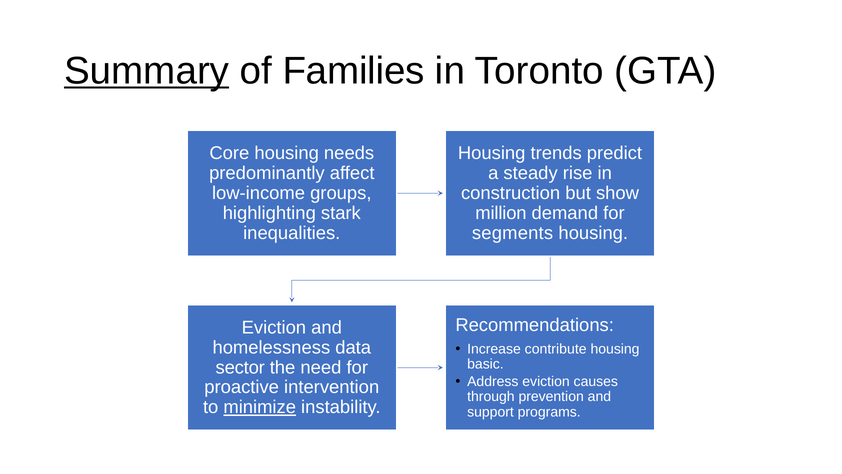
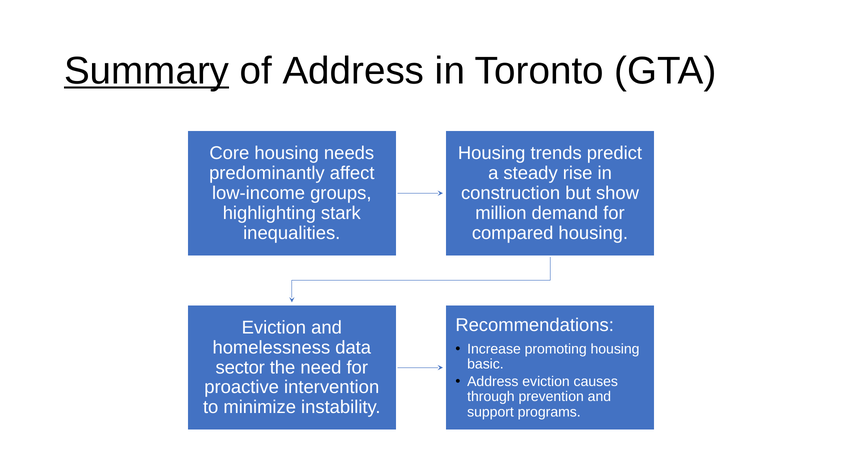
of Families: Families -> Address
segments: segments -> compared
contribute: contribute -> promoting
minimize underline: present -> none
